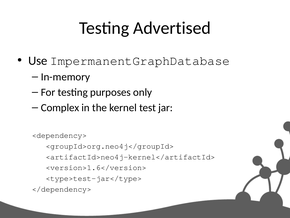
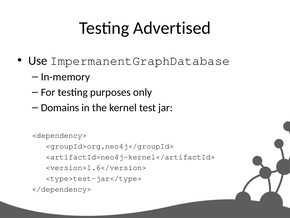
Complex: Complex -> Domains
